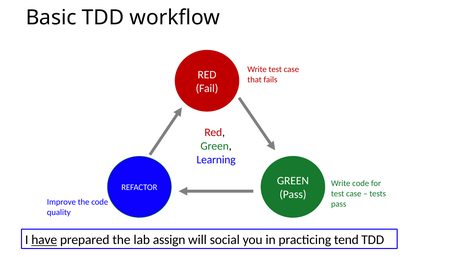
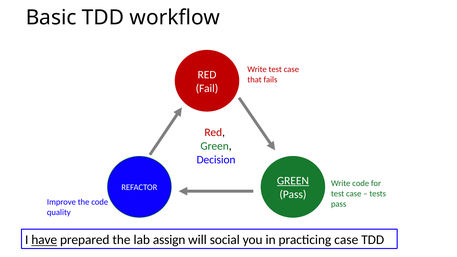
Learning: Learning -> Decision
GREEN at (293, 181) underline: none -> present
practicing tend: tend -> case
